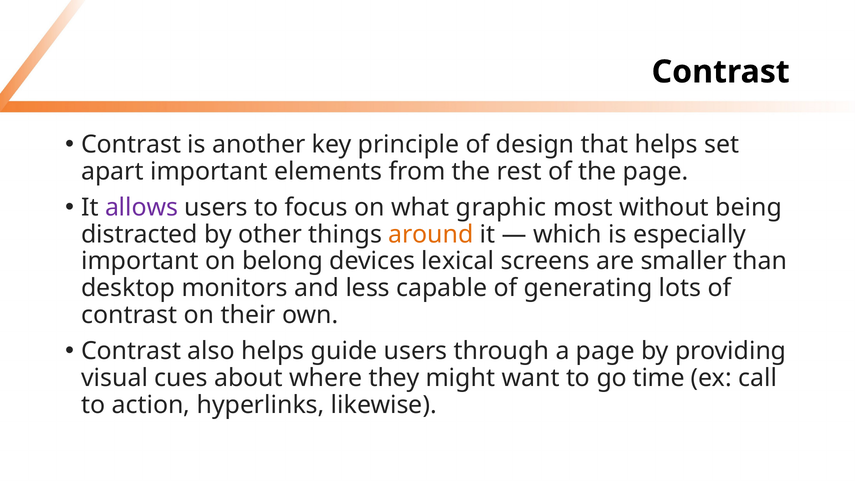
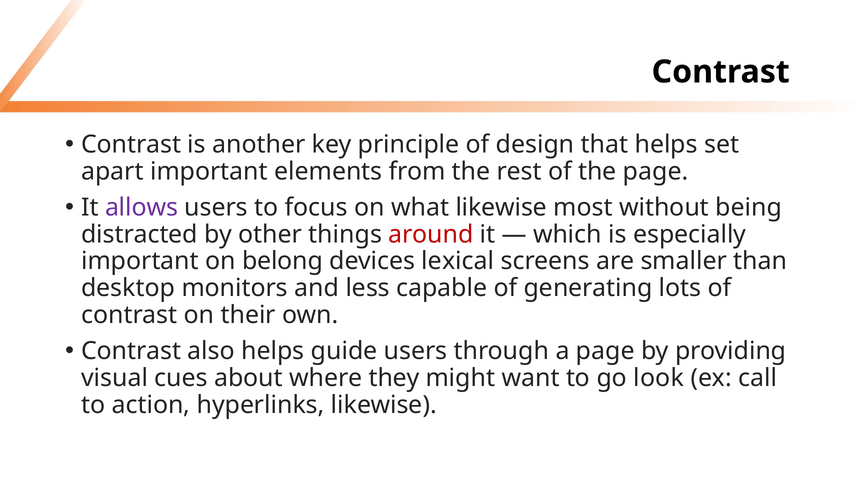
what graphic: graphic -> likewise
around colour: orange -> red
time: time -> look
